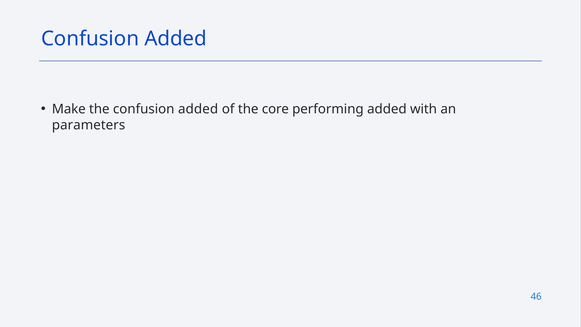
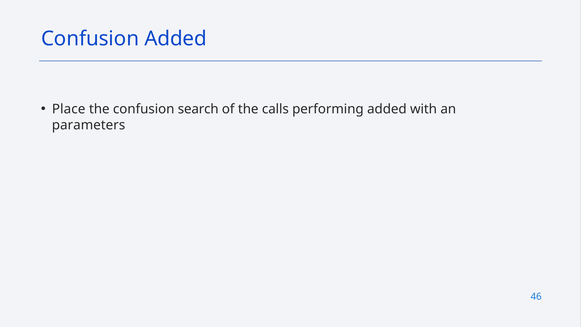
Make: Make -> Place
the confusion added: added -> search
core: core -> calls
